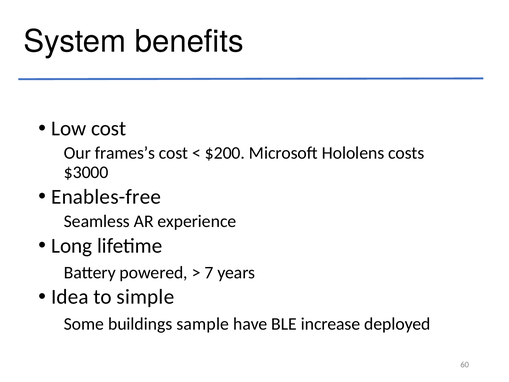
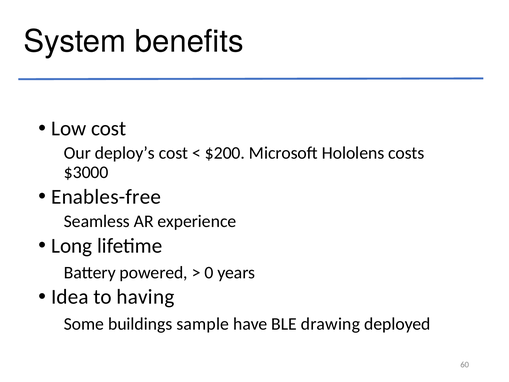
frames’s: frames’s -> deploy’s
7: 7 -> 0
simple: simple -> having
increase: increase -> drawing
